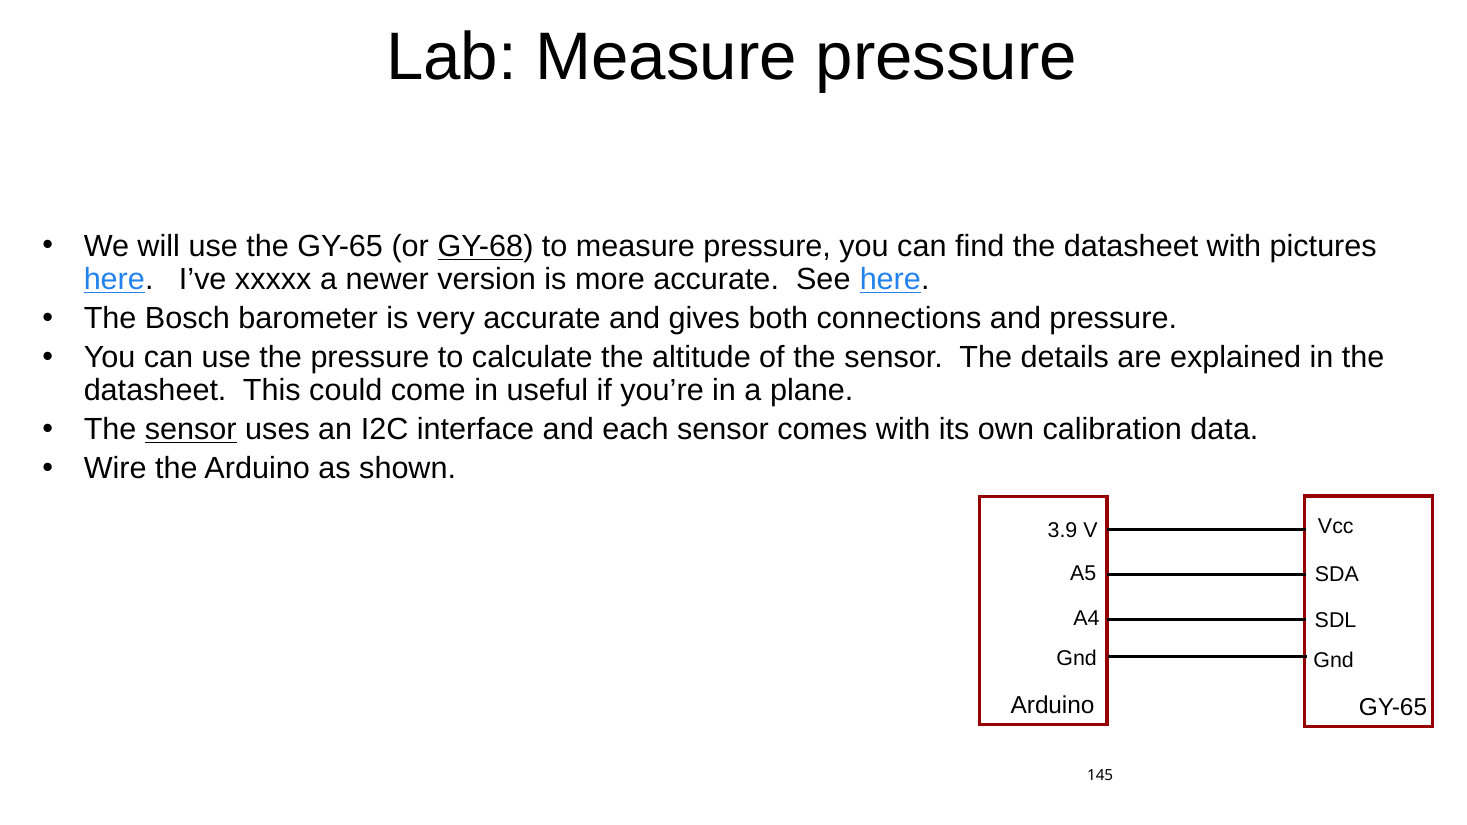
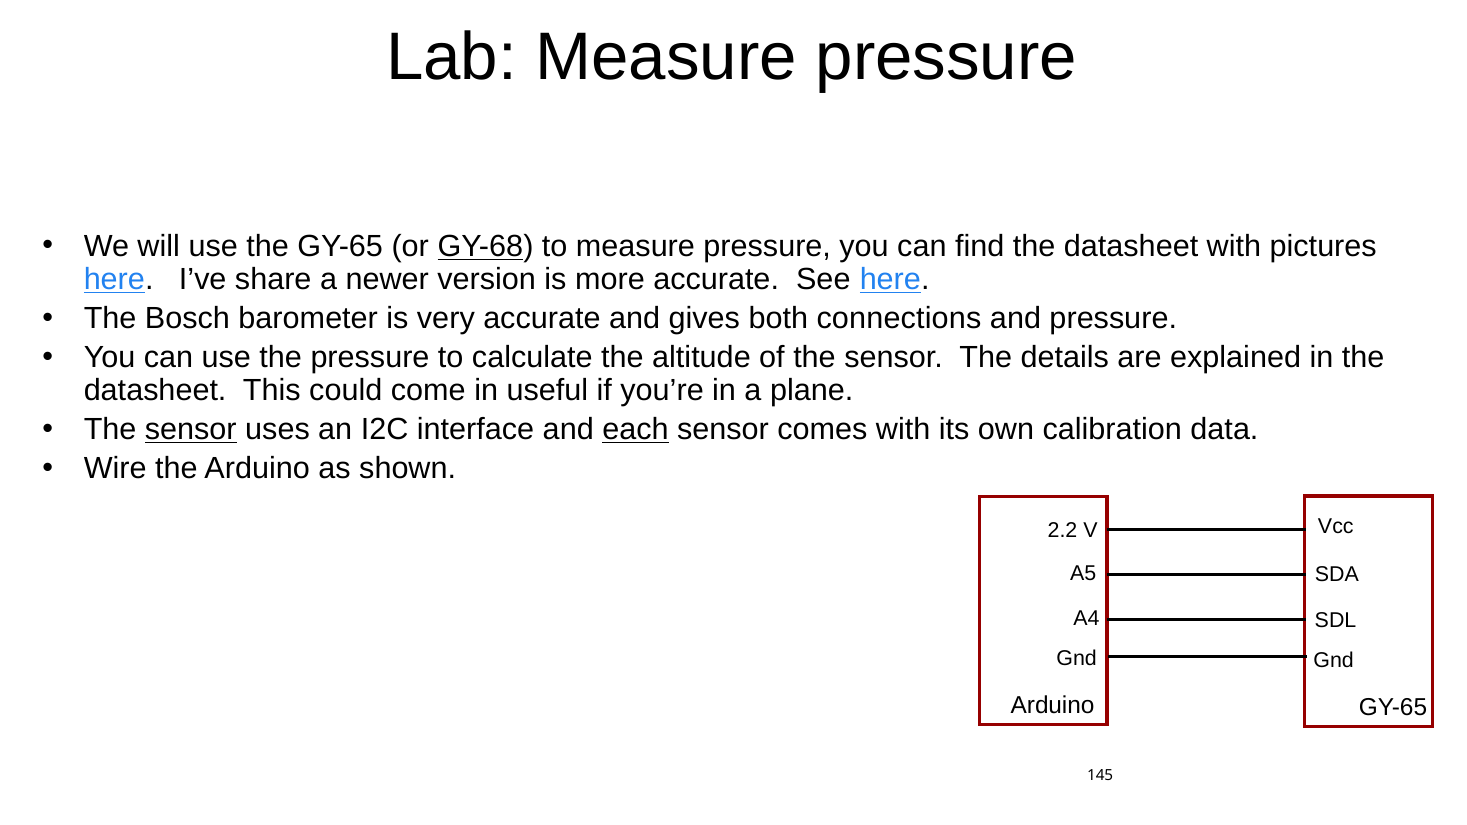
xxxxx: xxxxx -> share
each underline: none -> present
3.9: 3.9 -> 2.2
